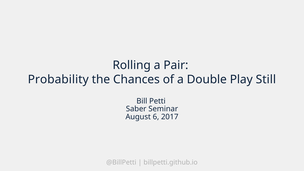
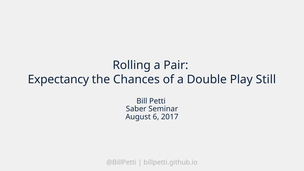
Probability: Probability -> Expectancy
